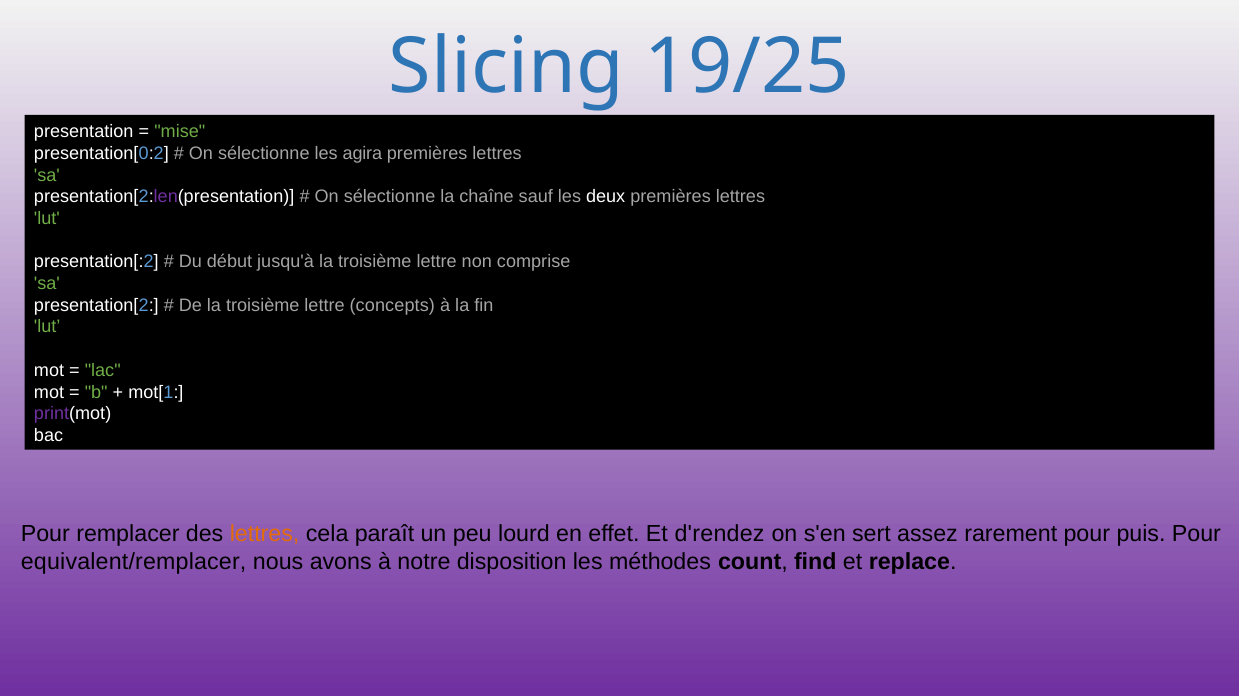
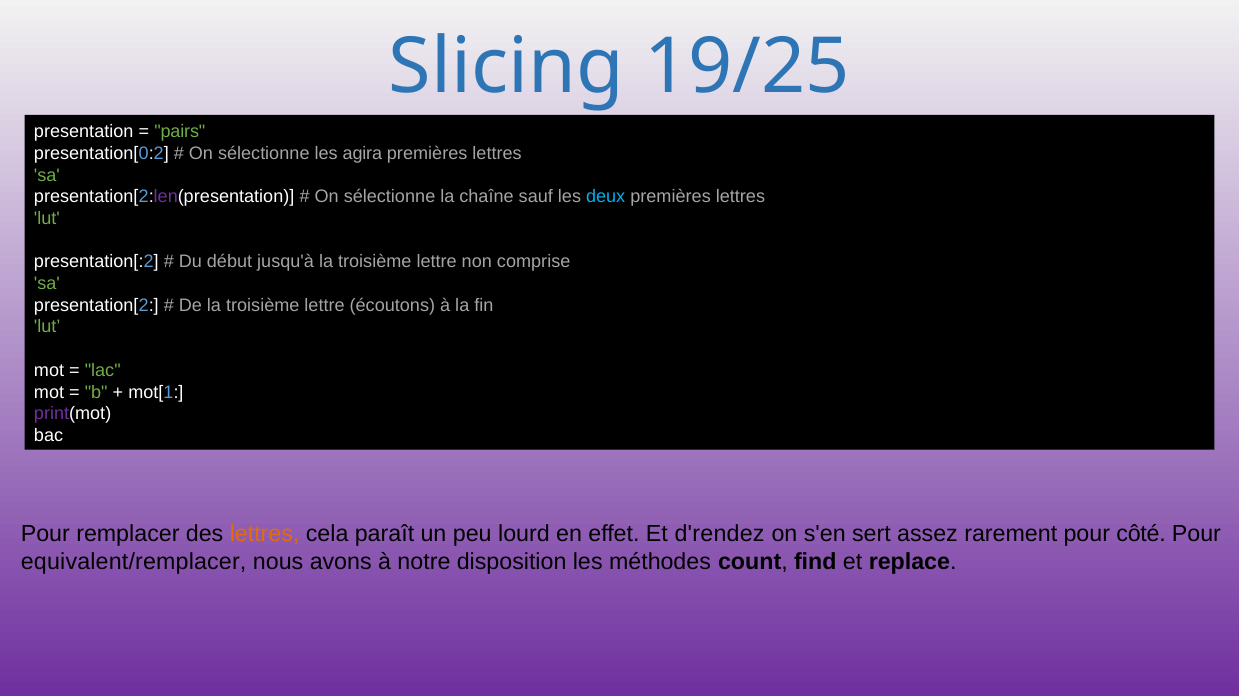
mise: mise -> pairs
deux colour: white -> light blue
concepts: concepts -> écoutons
puis: puis -> côté
